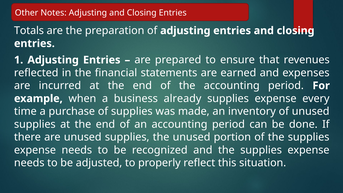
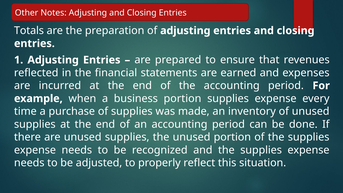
business already: already -> portion
